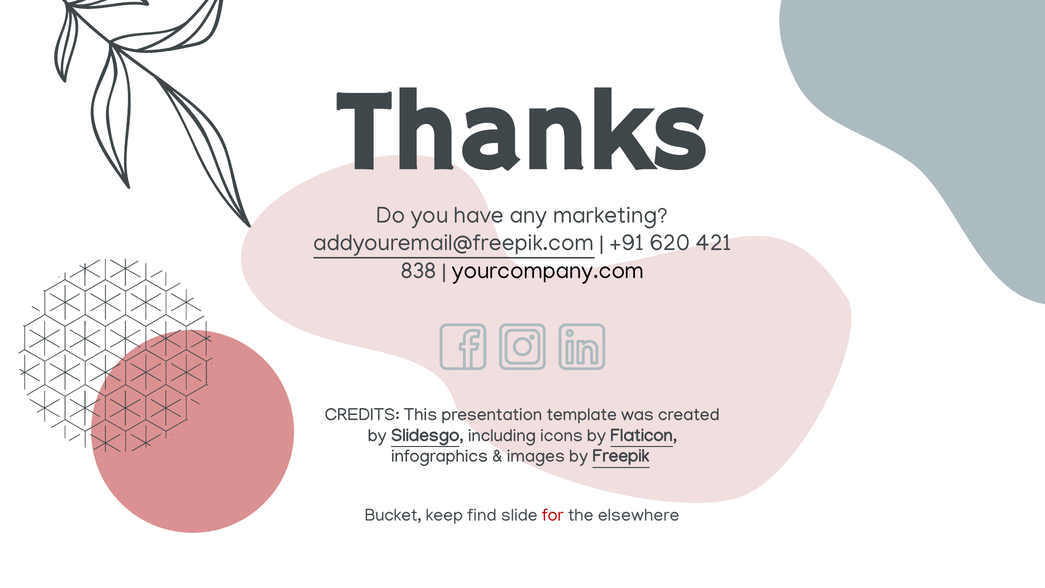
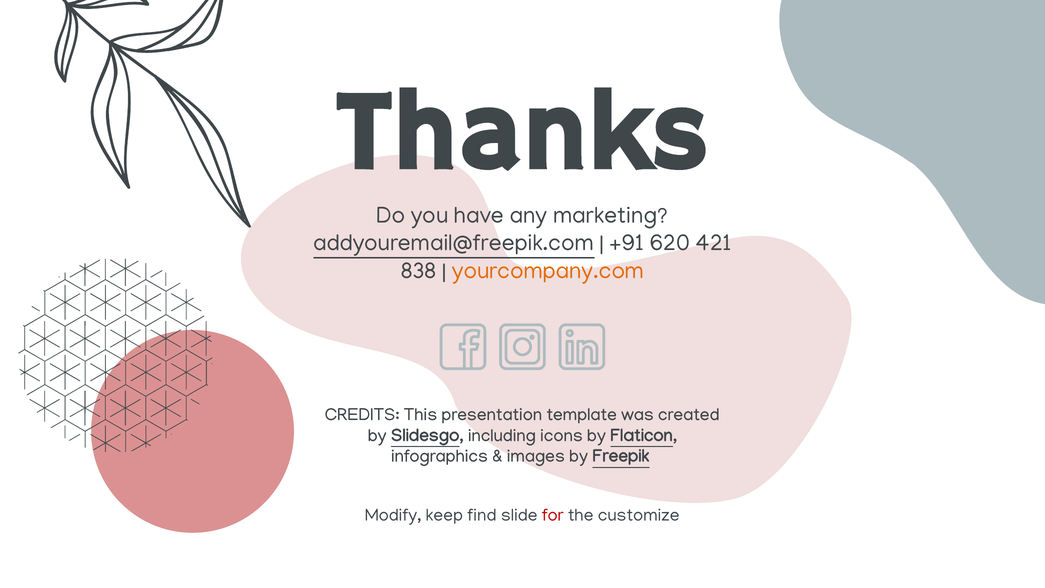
yourcompany.com colour: black -> orange
Bucket: Bucket -> Modify
elsewhere: elsewhere -> customize
